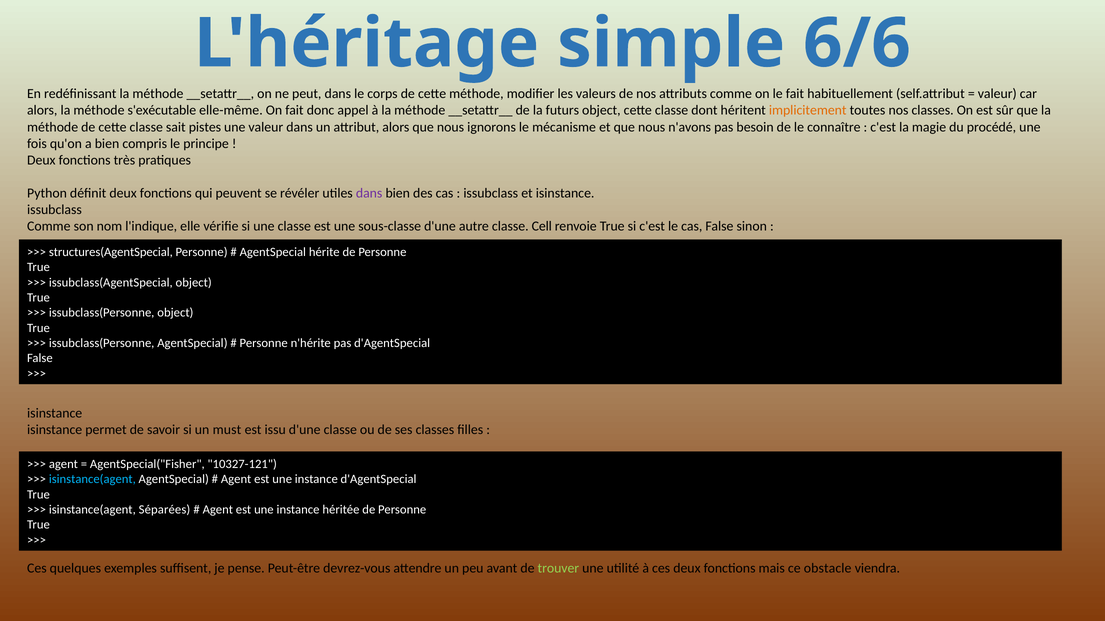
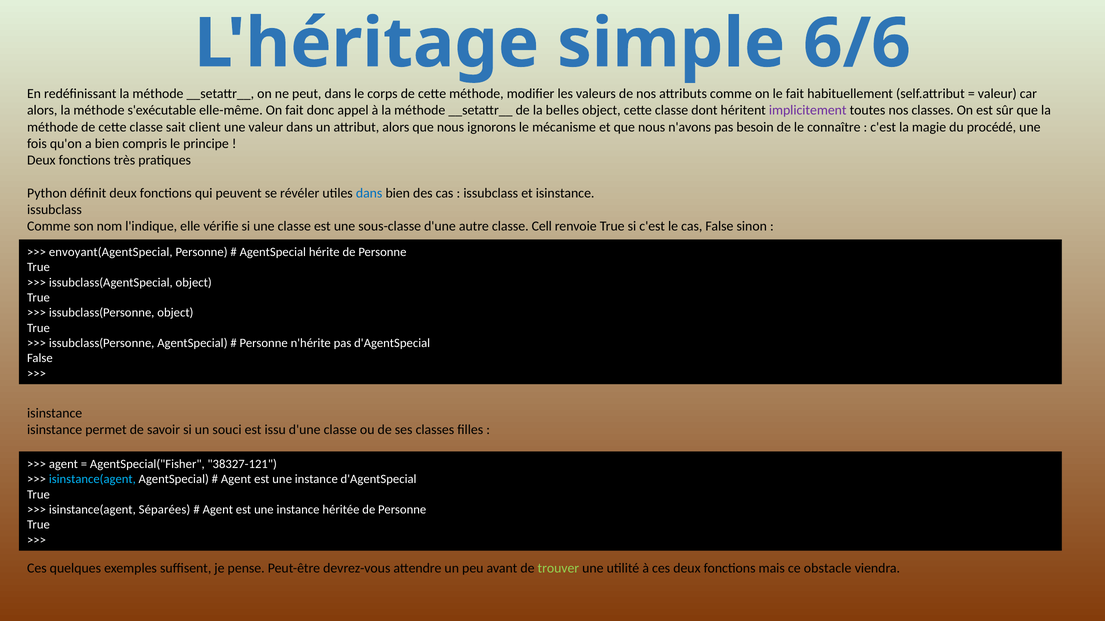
futurs: futurs -> belles
implicitement colour: orange -> purple
pistes: pistes -> client
dans at (369, 193) colour: purple -> blue
structures(AgentSpecial: structures(AgentSpecial -> envoyant(AgentSpecial
must: must -> souci
10327-121: 10327-121 -> 38327-121
